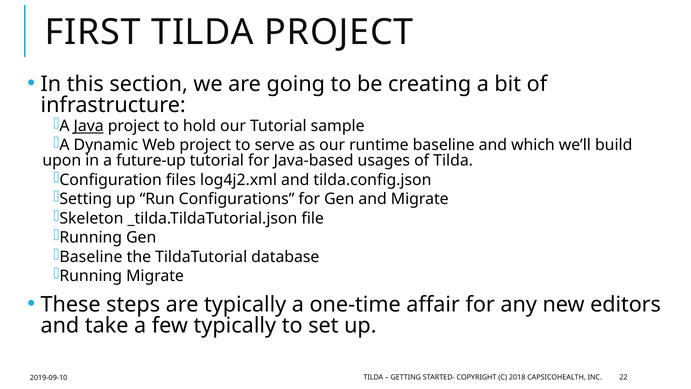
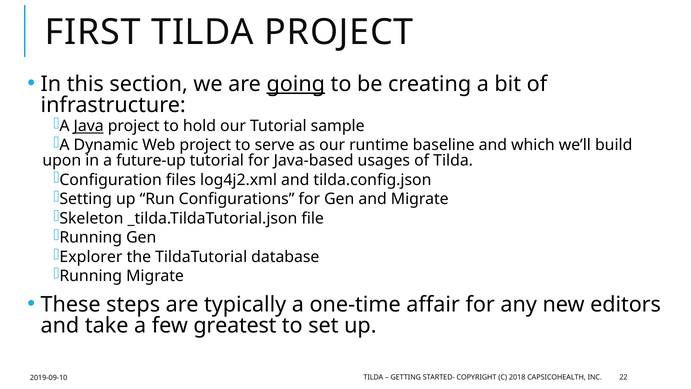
going underline: none -> present
Baseline at (91, 257): Baseline -> Explorer
few typically: typically -> greatest
